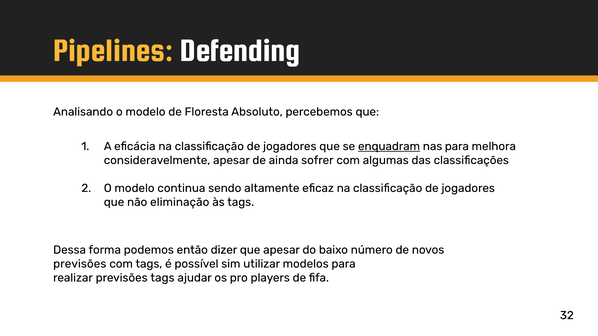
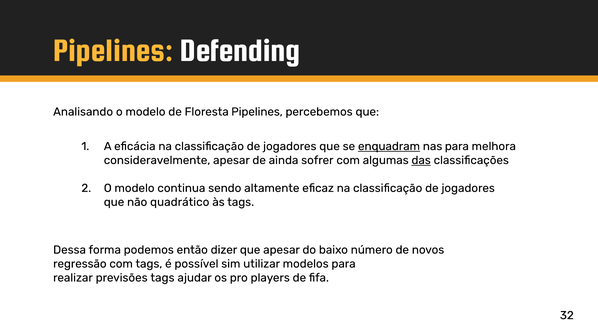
Floresta Absoluto: Absoluto -> Pipelines
das underline: none -> present
eliminação: eliminação -> quadrático
previsões at (80, 264): previsões -> regressão
